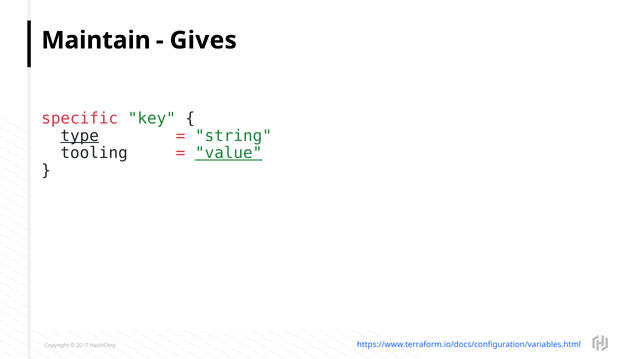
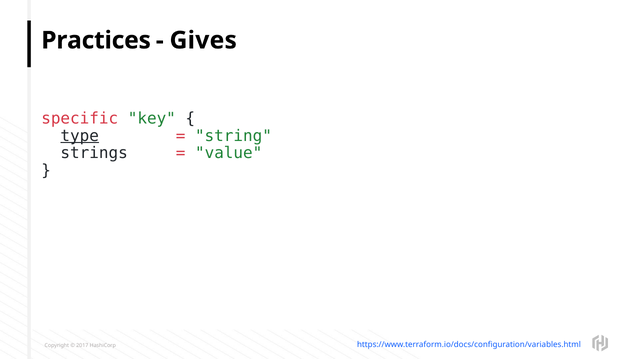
Maintain: Maintain -> Practices
tooling: tooling -> strings
value underline: present -> none
